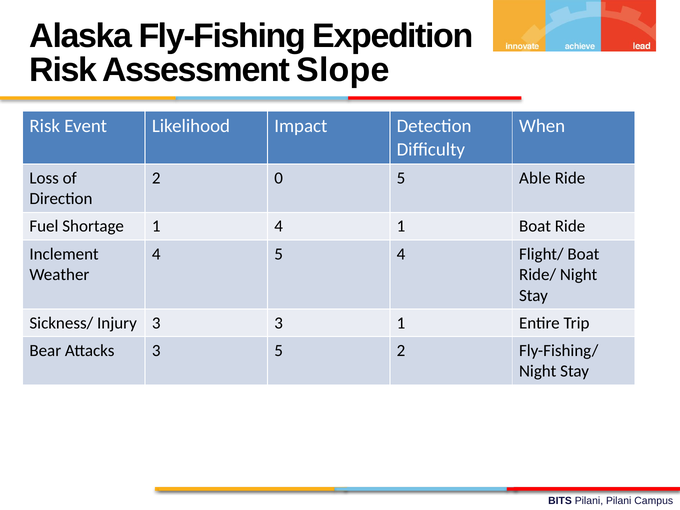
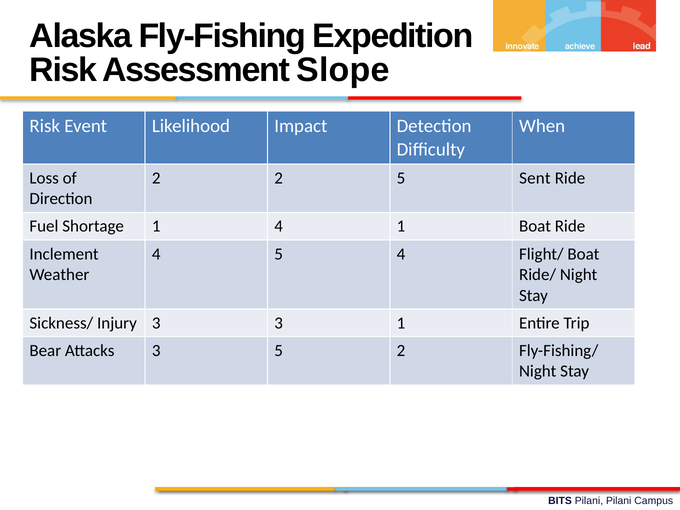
2 0: 0 -> 2
Able: Able -> Sent
